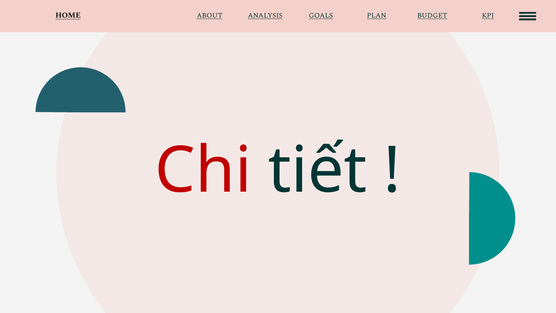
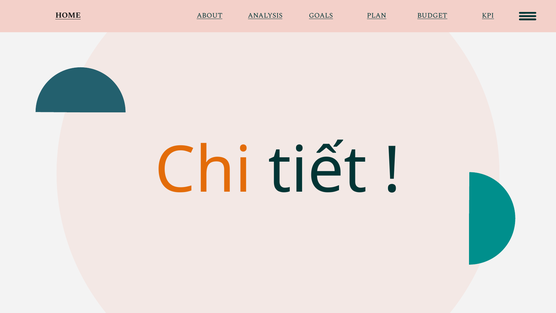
Chi colour: red -> orange
